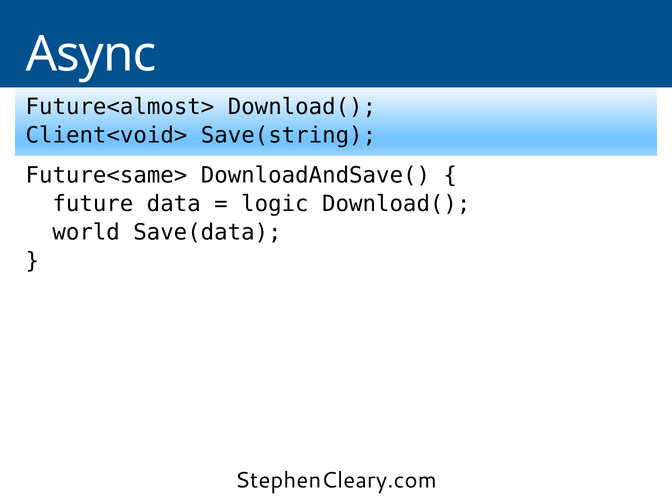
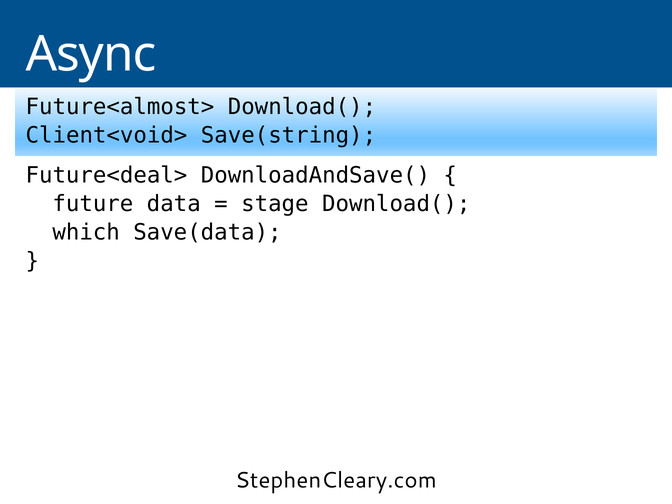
Future<same>: Future<same> -> Future<deal>
logic: logic -> stage
world: world -> which
